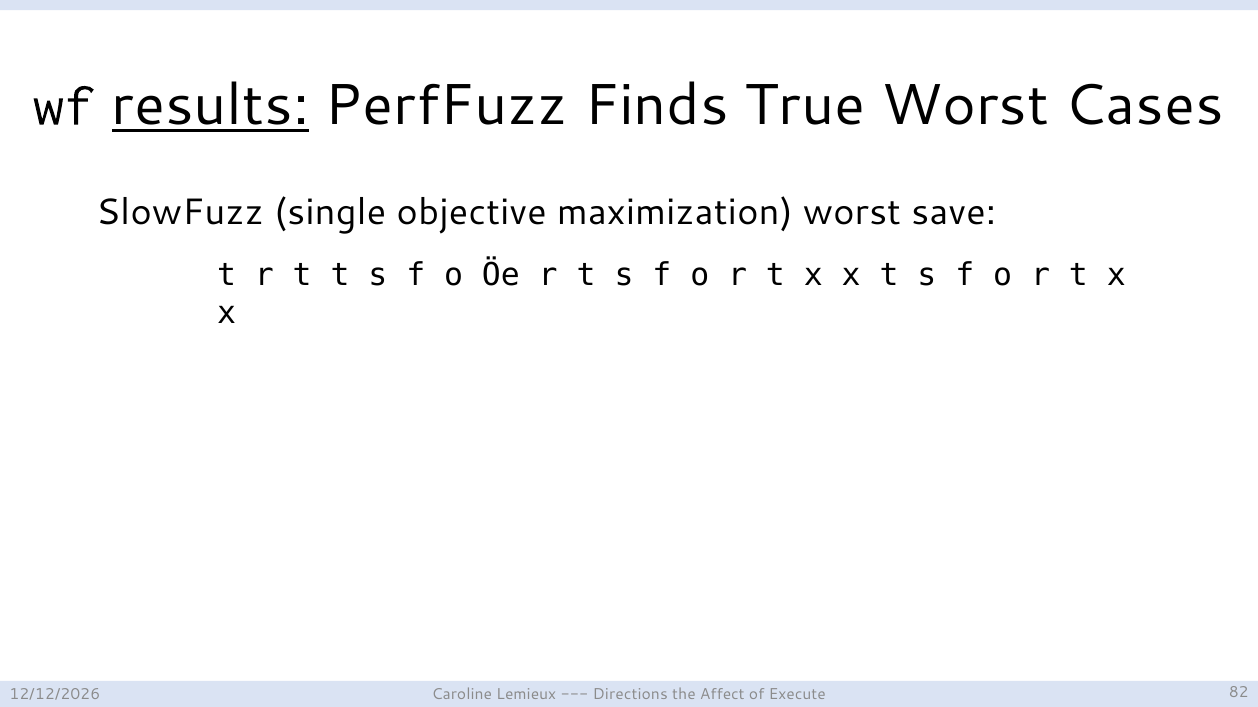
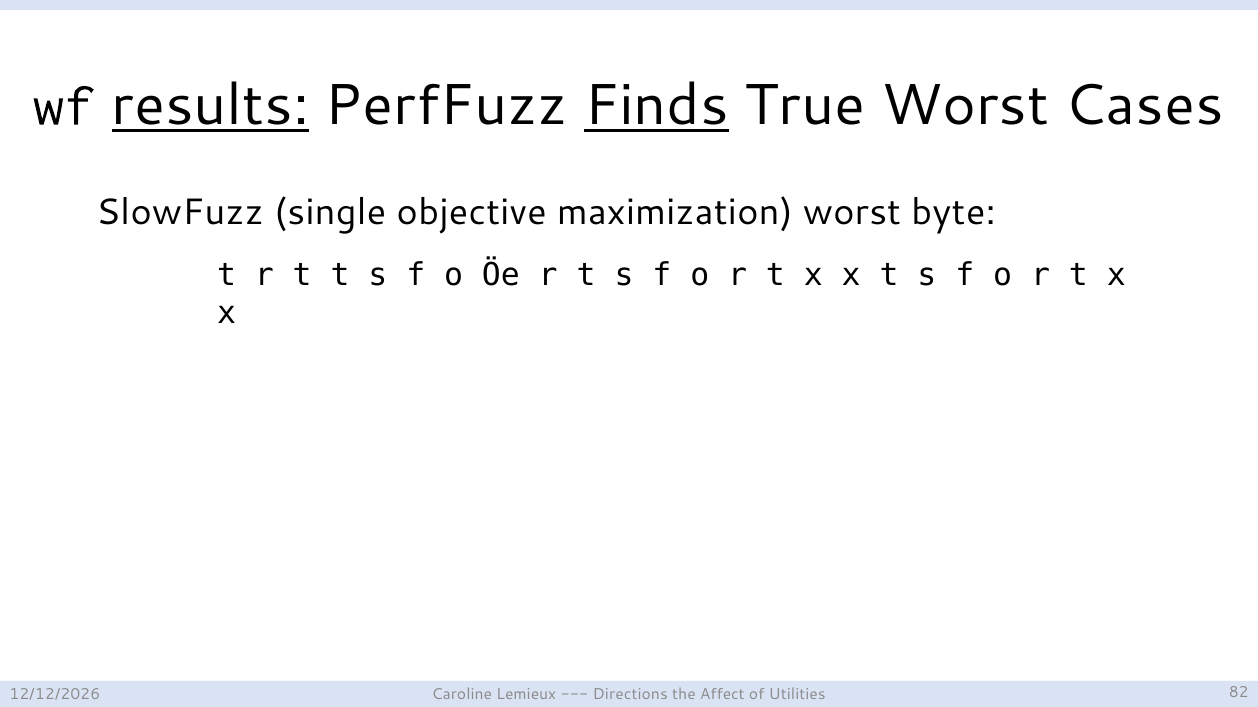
Finds underline: none -> present
save: save -> byte
Execute: Execute -> Utilities
